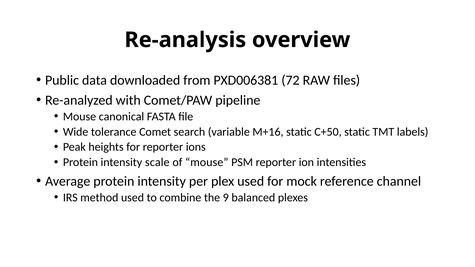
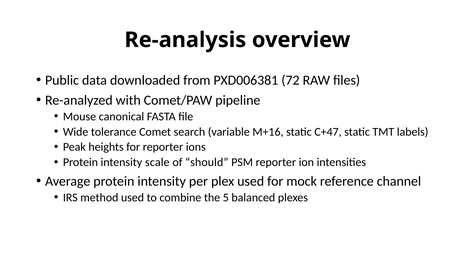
C+50: C+50 -> C+47
of mouse: mouse -> should
9: 9 -> 5
